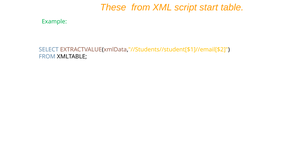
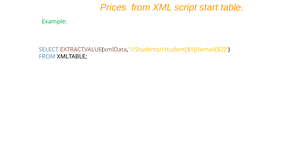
These: These -> Prices
